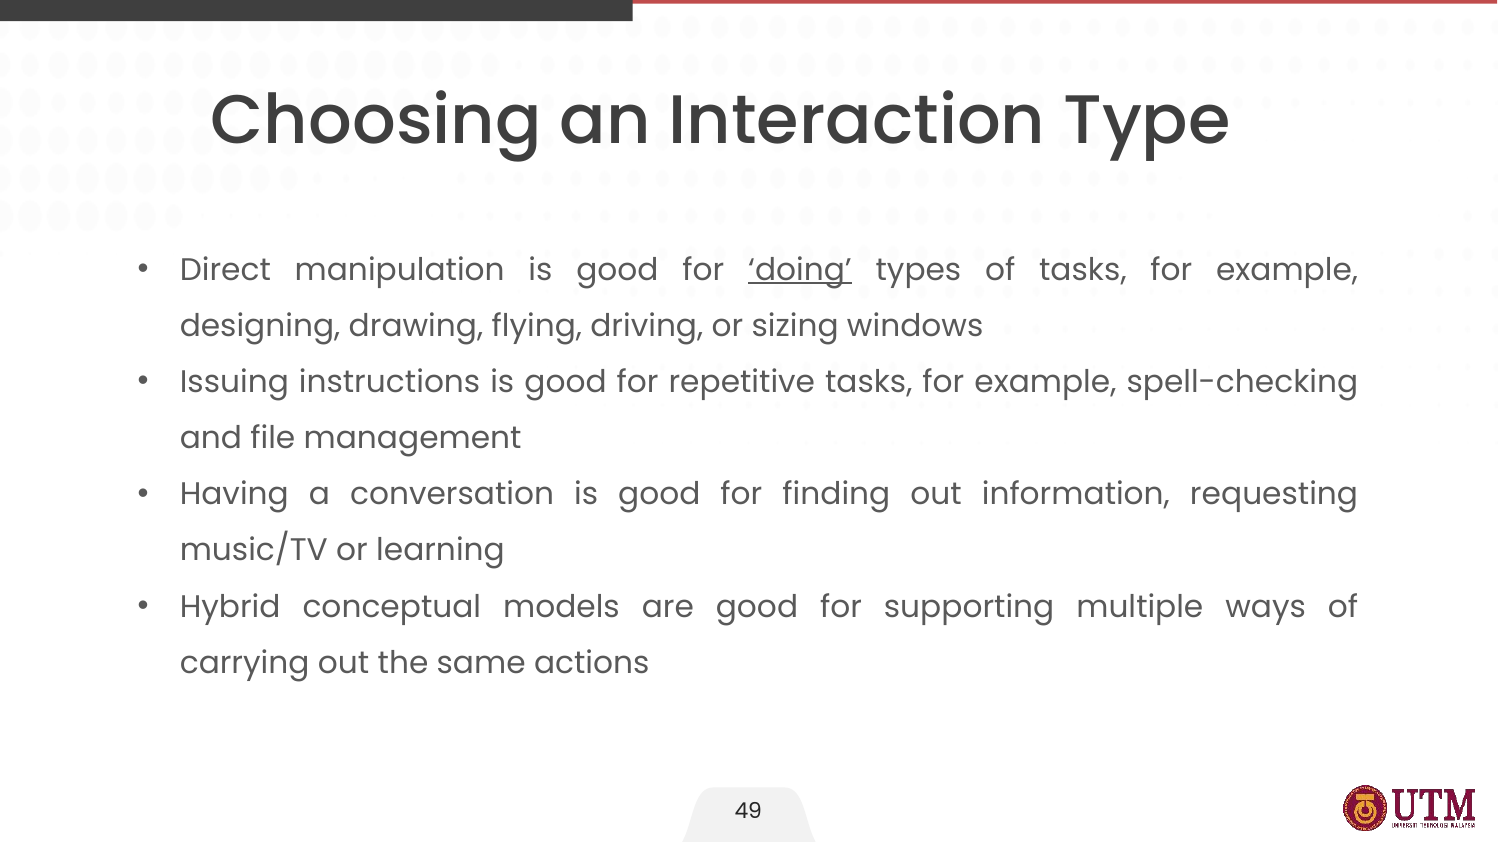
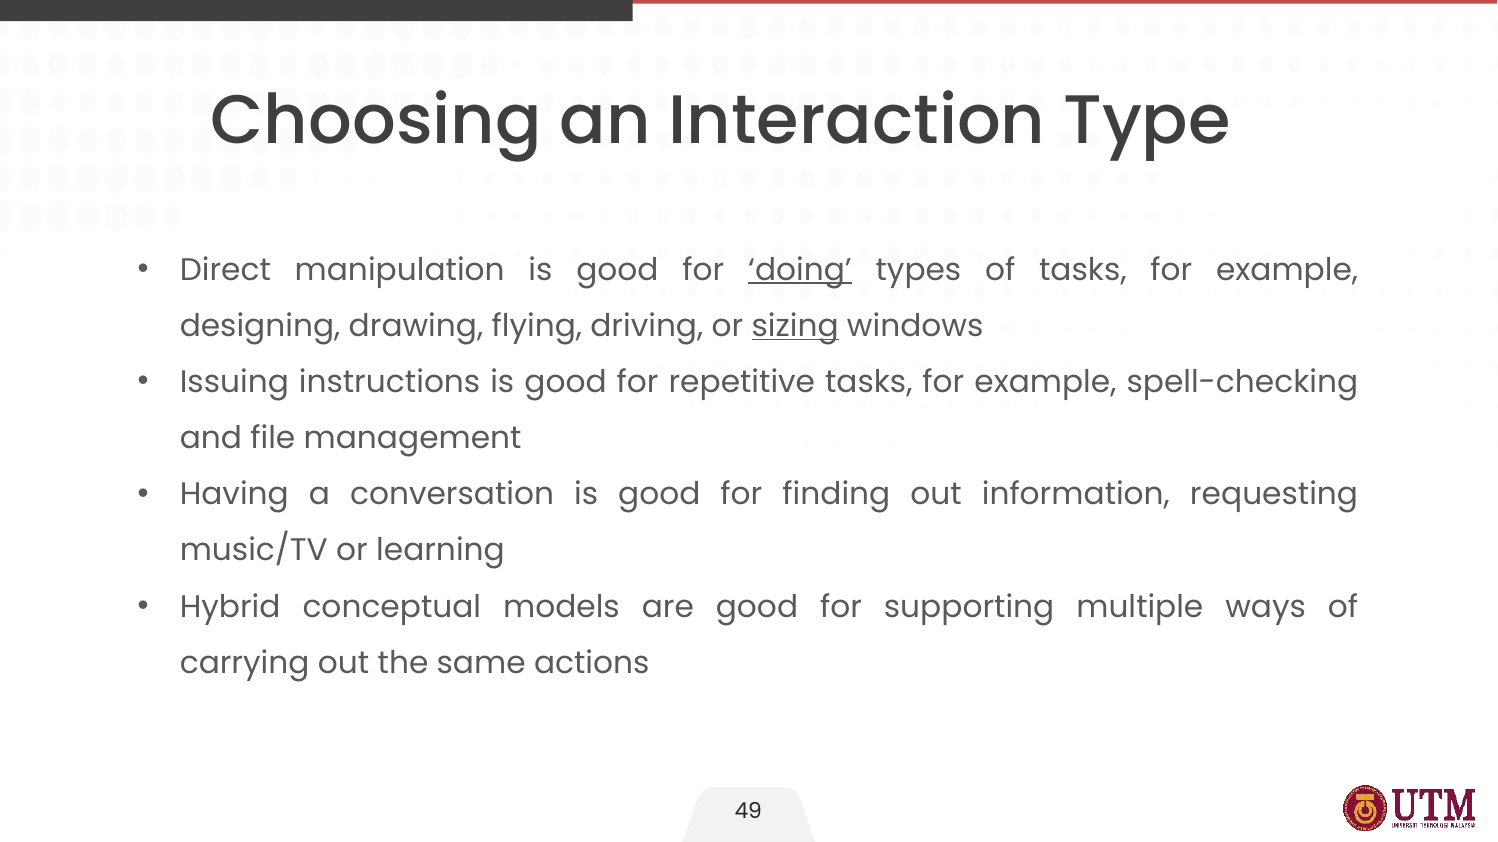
sizing underline: none -> present
